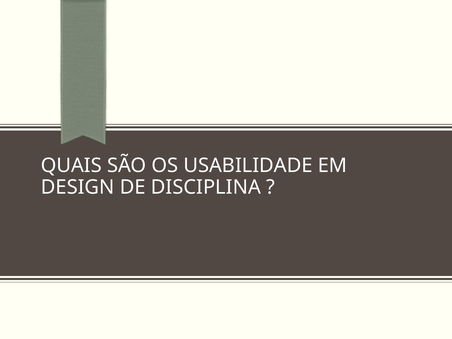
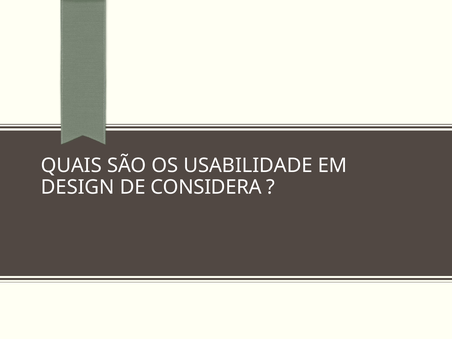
DISCIPLINA: DISCIPLINA -> CONSIDERA
